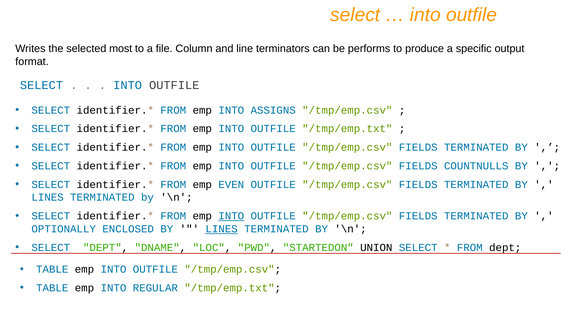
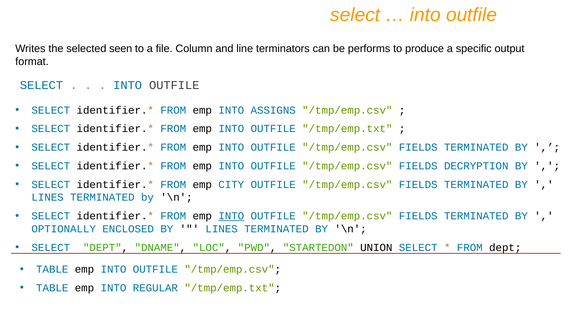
most: most -> seen
COUNTNULLS: COUNTNULLS -> DECRYPTION
EVEN: EVEN -> CITY
LINES at (222, 229) underline: present -> none
